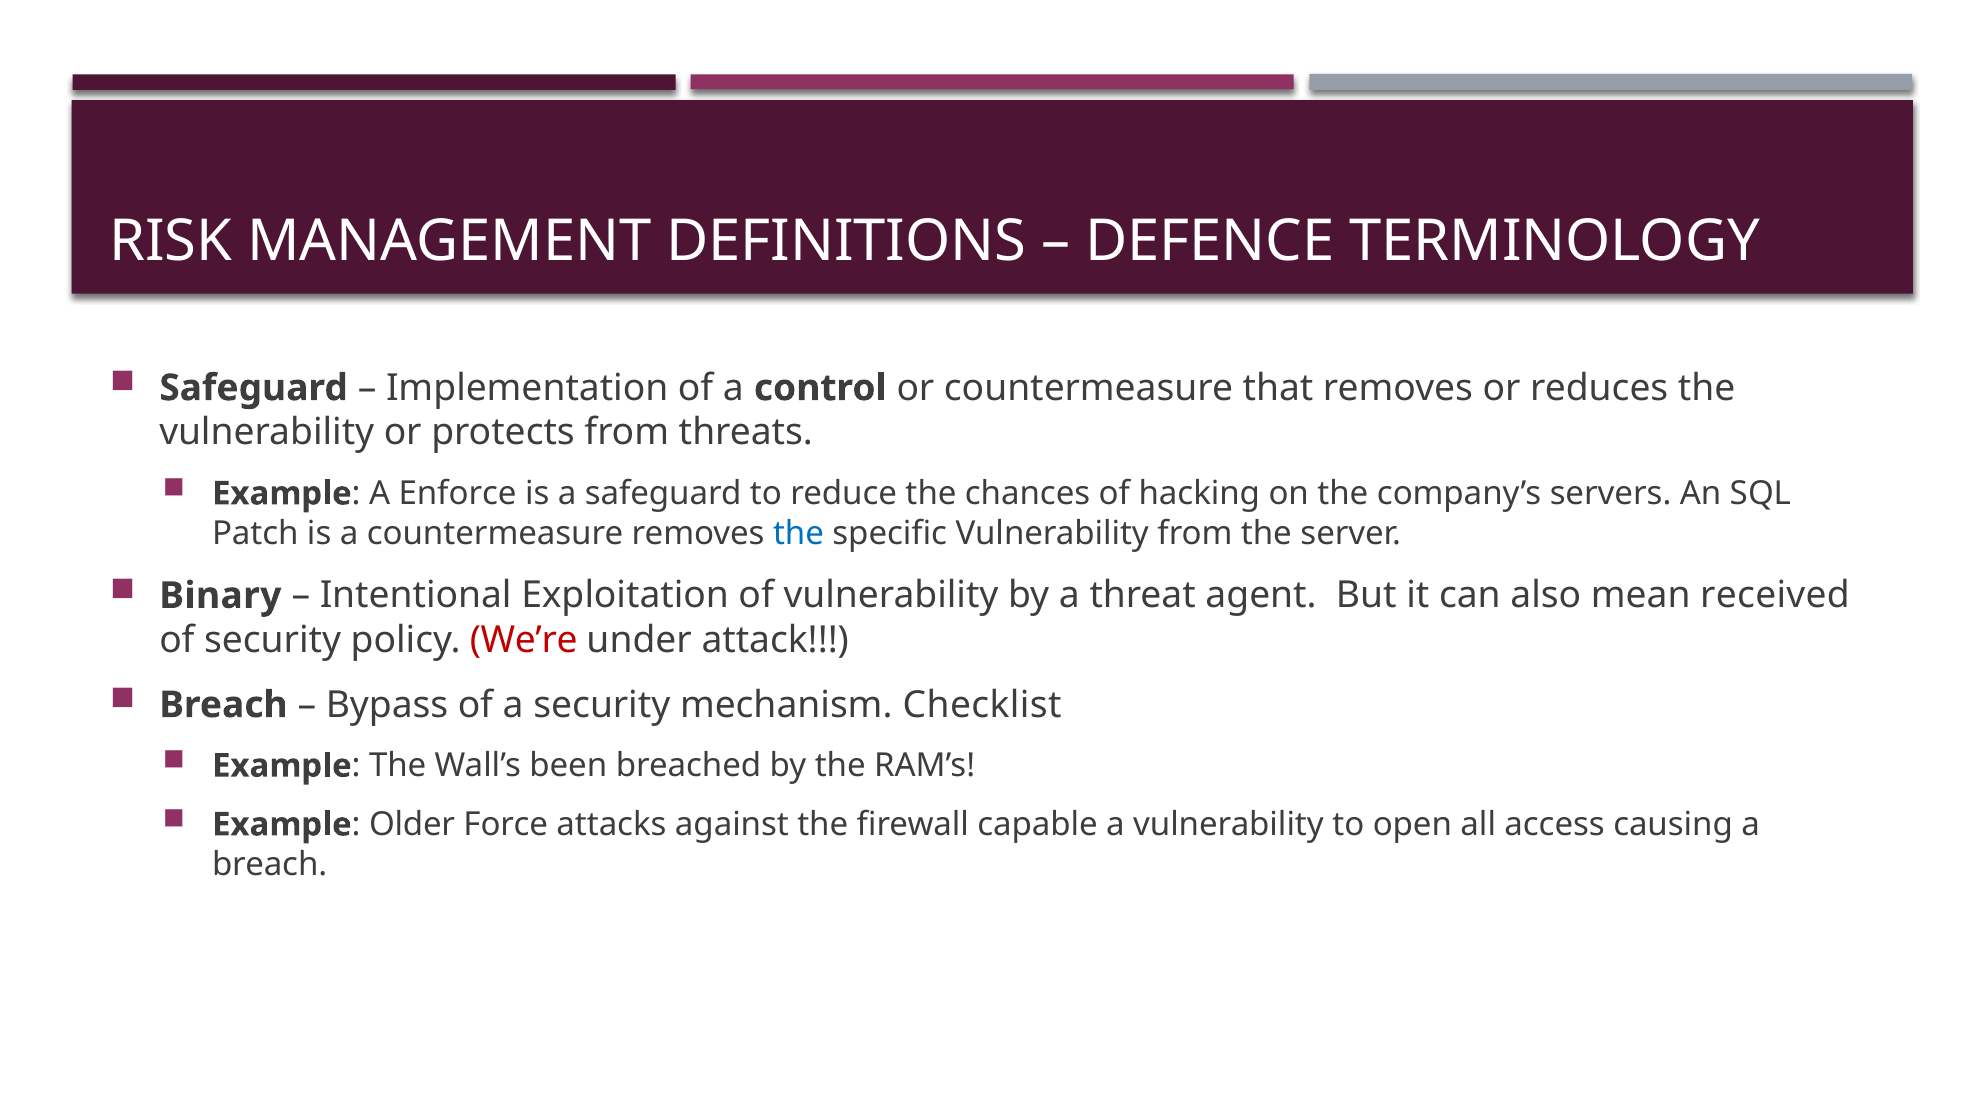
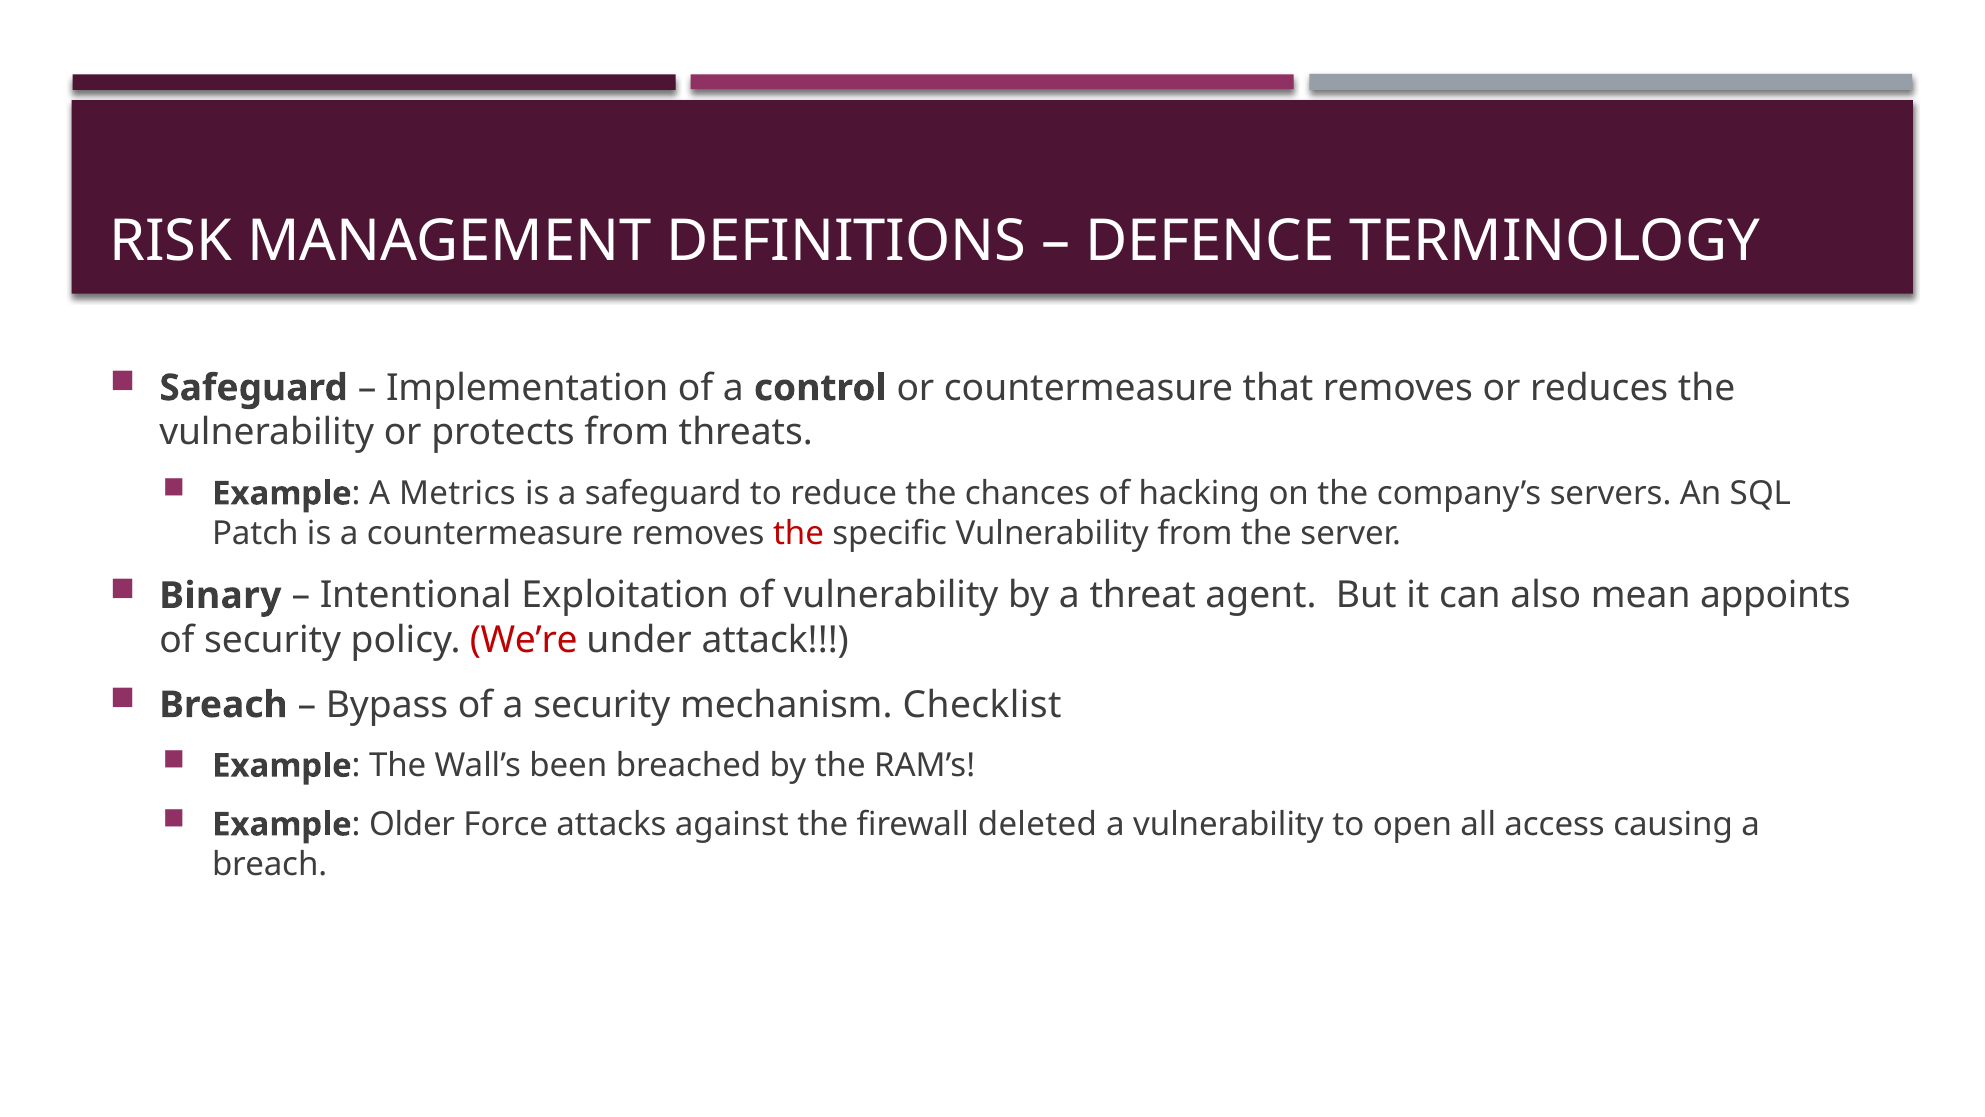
Enforce: Enforce -> Metrics
the at (799, 533) colour: blue -> red
received: received -> appoints
capable: capable -> deleted
